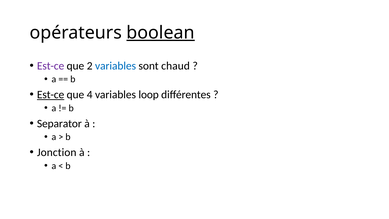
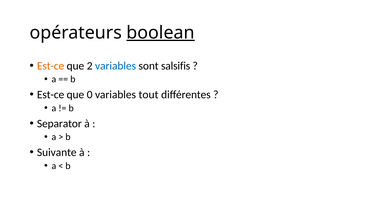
Est-ce at (51, 66) colour: purple -> orange
chaud: chaud -> salsifis
Est-ce at (51, 95) underline: present -> none
4: 4 -> 0
loop: loop -> tout
Jonction: Jonction -> Suivante
